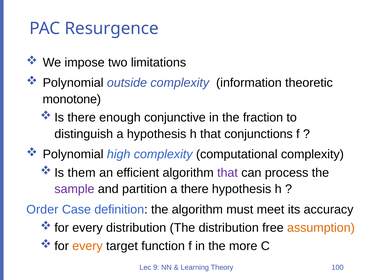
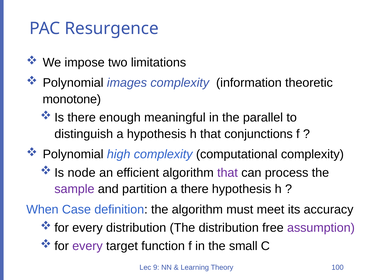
outside: outside -> images
conjunctive: conjunctive -> meaningful
fraction: fraction -> parallel
them: them -> node
Order: Order -> When
assumption colour: orange -> purple
every at (87, 246) colour: orange -> purple
more: more -> small
